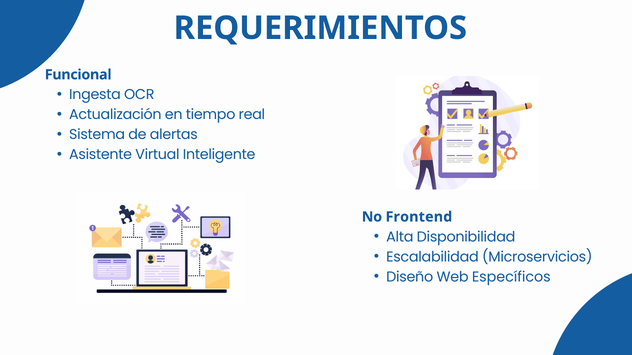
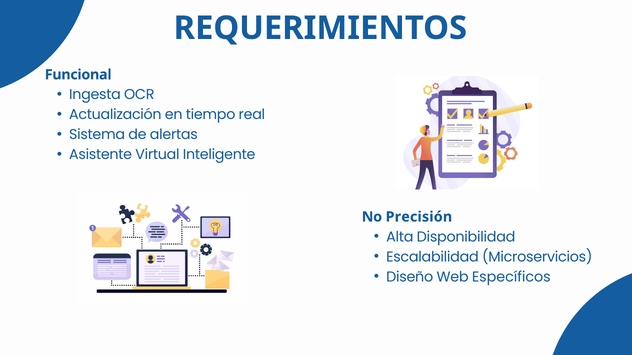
Frontend: Frontend -> Precisión
